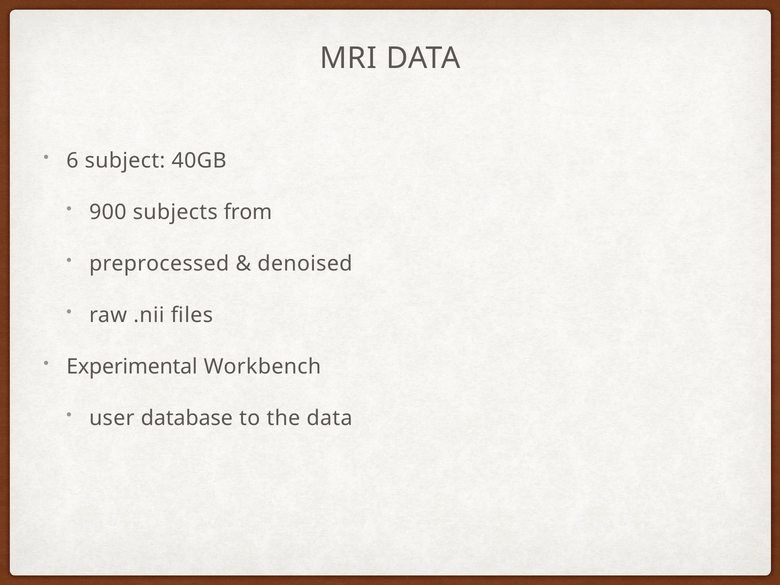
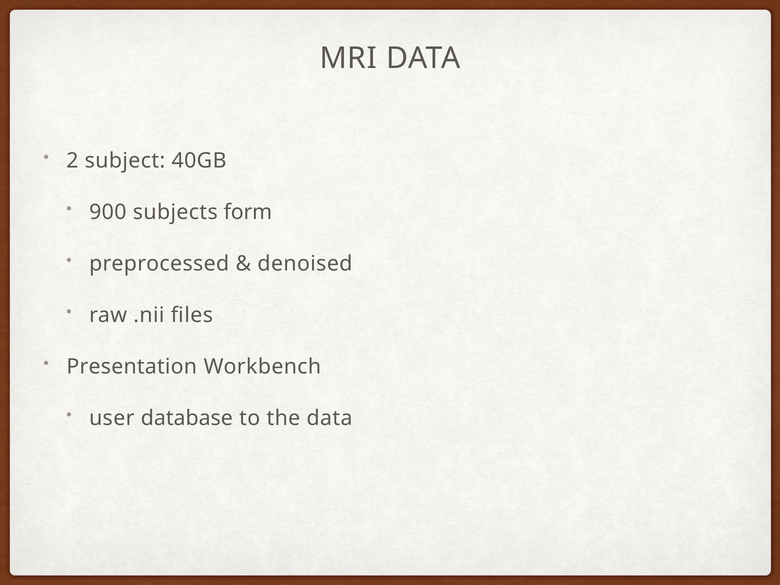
6: 6 -> 2
from: from -> form
Experimental: Experimental -> Presentation
